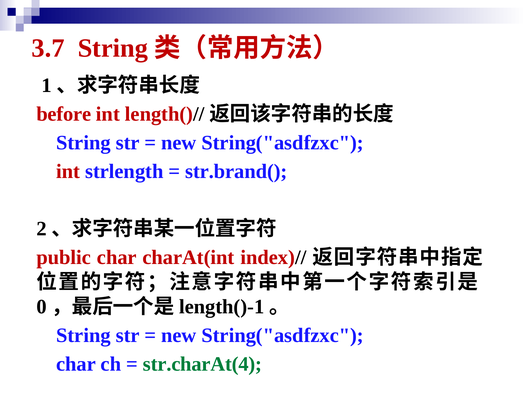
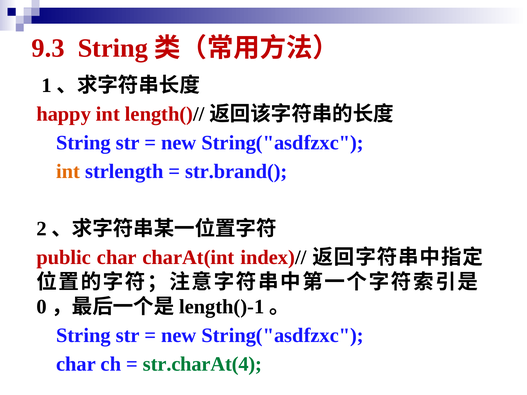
3.7: 3.7 -> 9.3
before: before -> happy
int at (68, 171) colour: red -> orange
